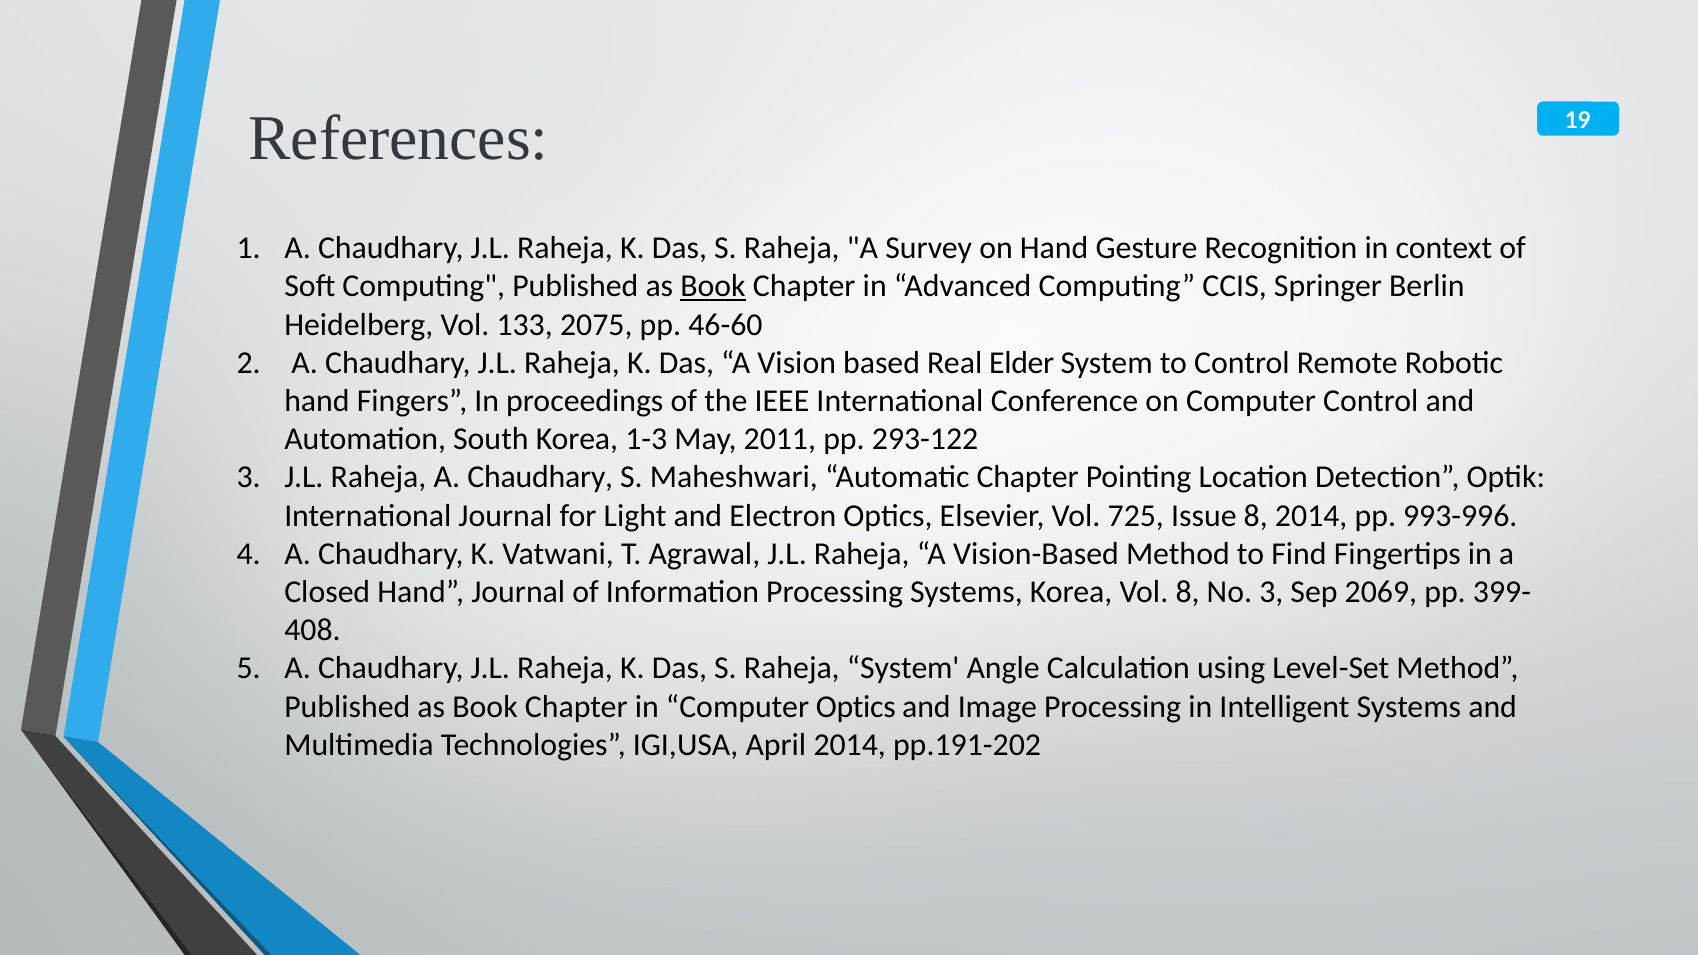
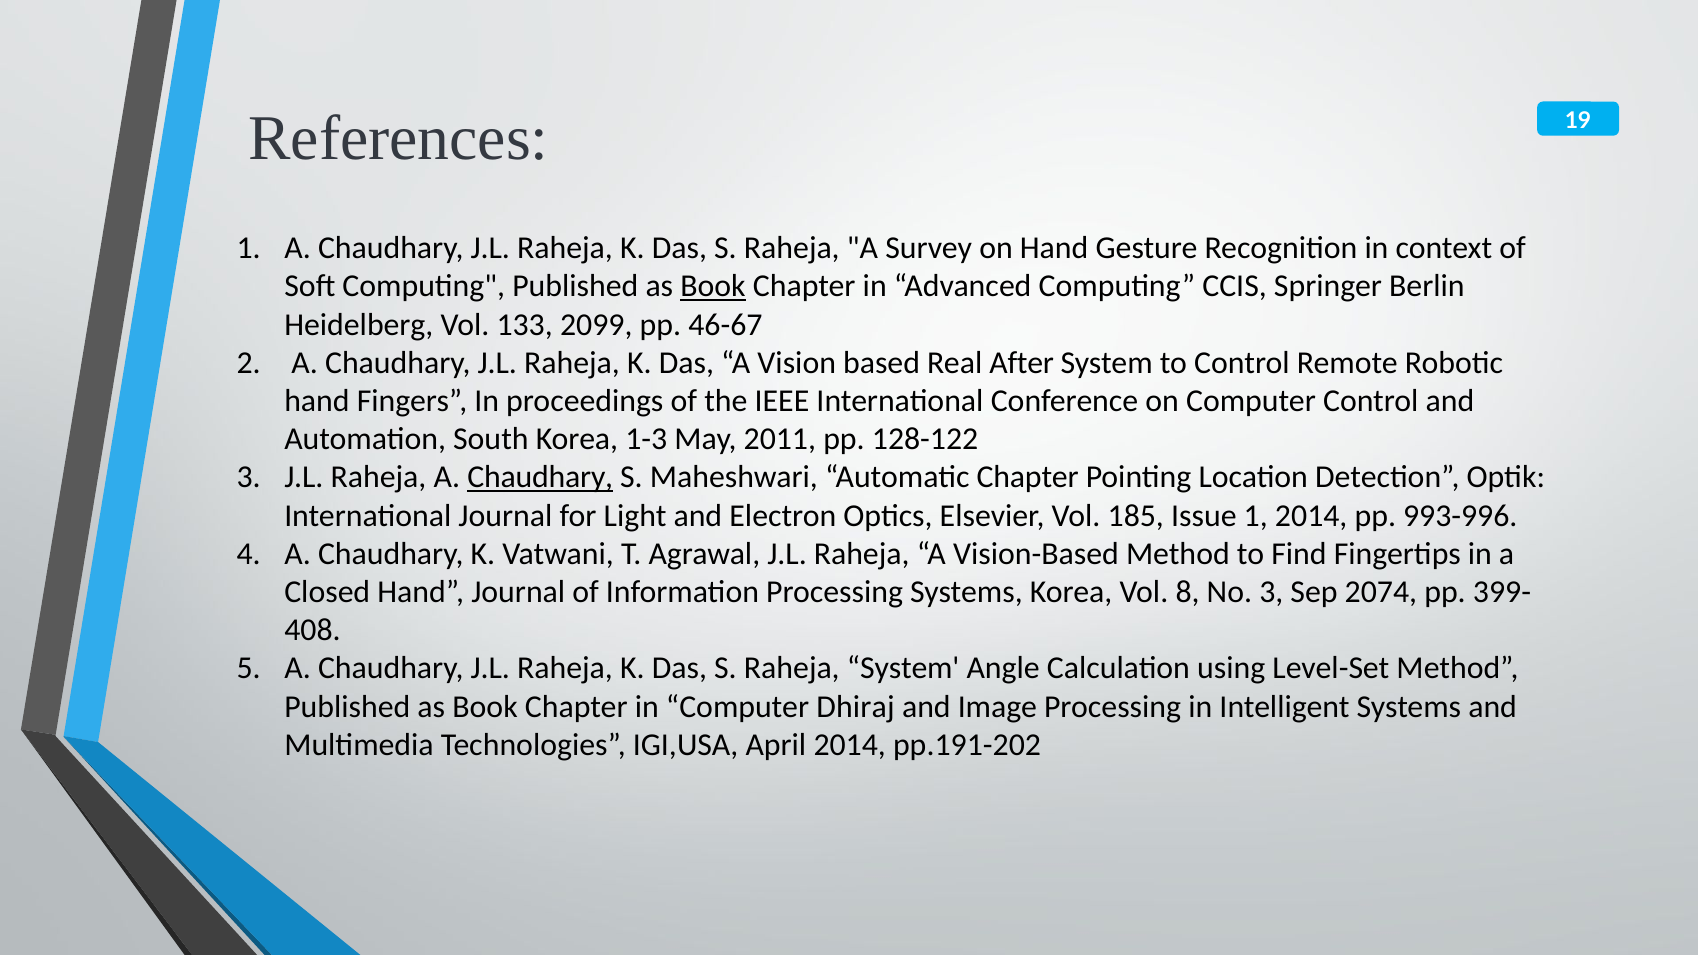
2075: 2075 -> 2099
46-60: 46-60 -> 46-67
Elder: Elder -> After
293-122: 293-122 -> 128-122
Chaudhary at (540, 477) underline: none -> present
725: 725 -> 185
Issue 8: 8 -> 1
2069: 2069 -> 2074
Computer Optics: Optics -> Dhiraj
